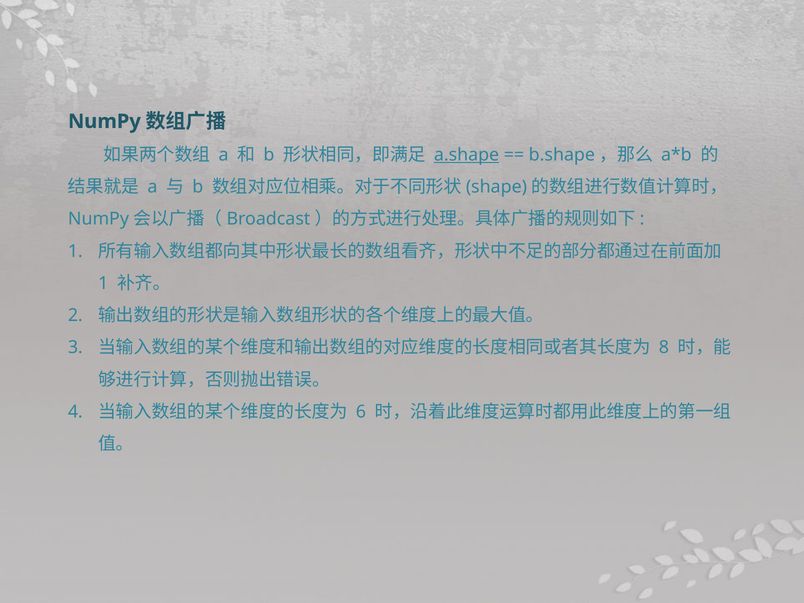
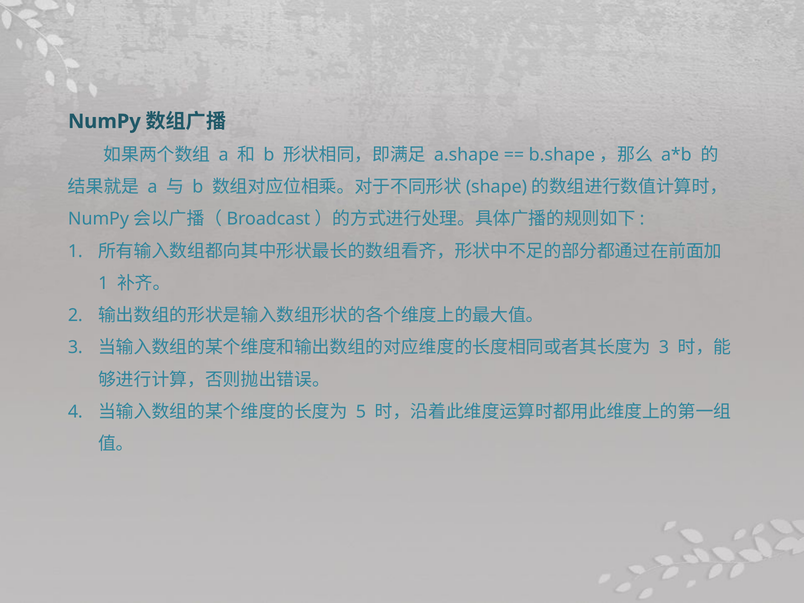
a.shape underline: present -> none
8 at (664, 348): 8 -> 3
6: 6 -> 5
